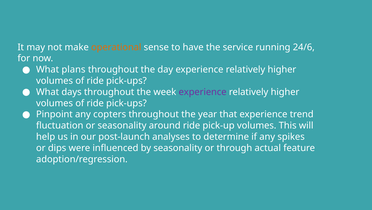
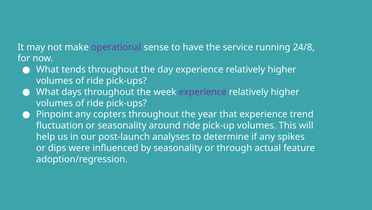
operational colour: orange -> purple
24/6: 24/6 -> 24/8
plans: plans -> tends
